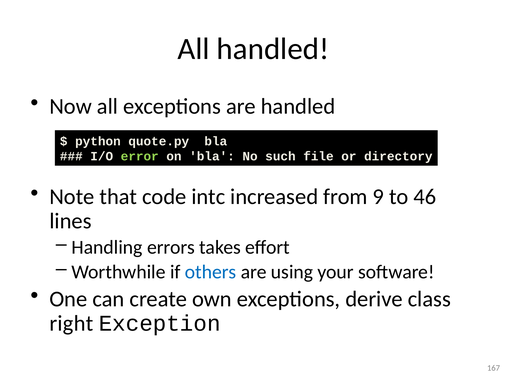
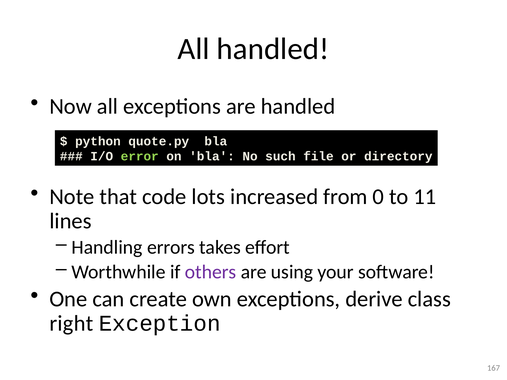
intc: intc -> lots
9: 9 -> 0
46: 46 -> 11
others colour: blue -> purple
